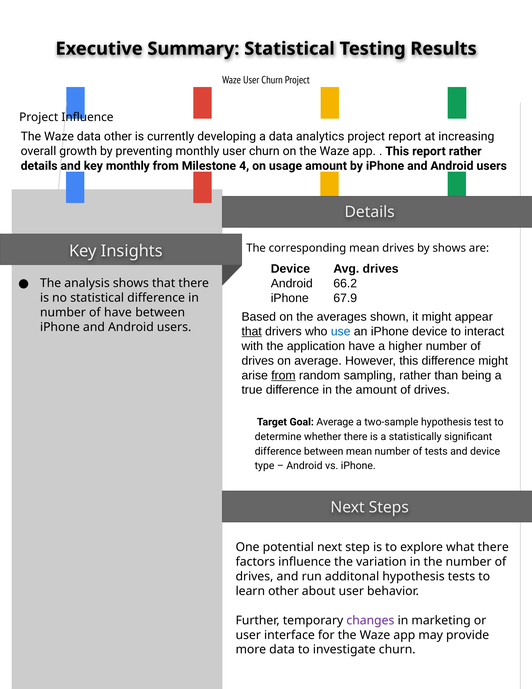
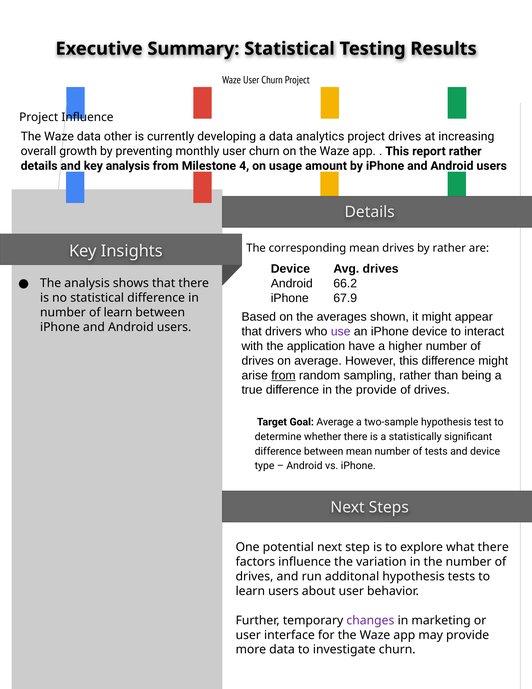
project report: report -> drives
key monthly: monthly -> analysis
by shows: shows -> rather
of have: have -> learn
that at (252, 331) underline: present -> none
use colour: blue -> purple
the amount: amount -> provide
learn other: other -> users
